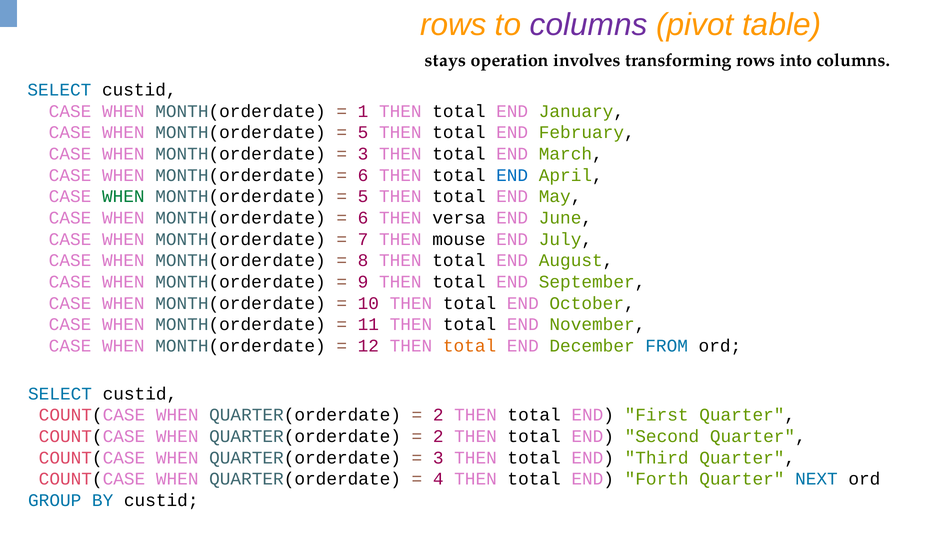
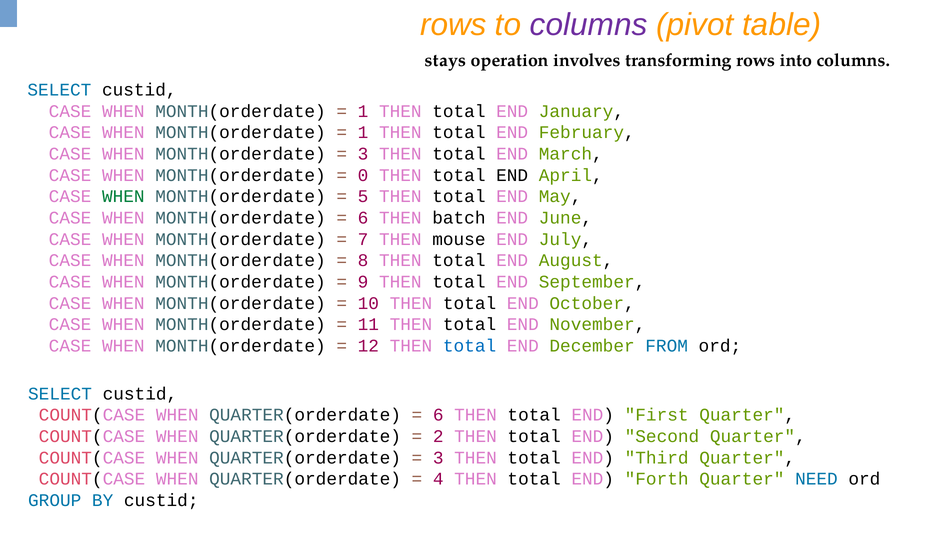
5 at (363, 133): 5 -> 1
6 at (363, 175): 6 -> 0
END at (512, 175) colour: blue -> black
versa: versa -> batch
total at (470, 346) colour: orange -> blue
2 at (438, 415): 2 -> 6
NEXT: NEXT -> NEED
